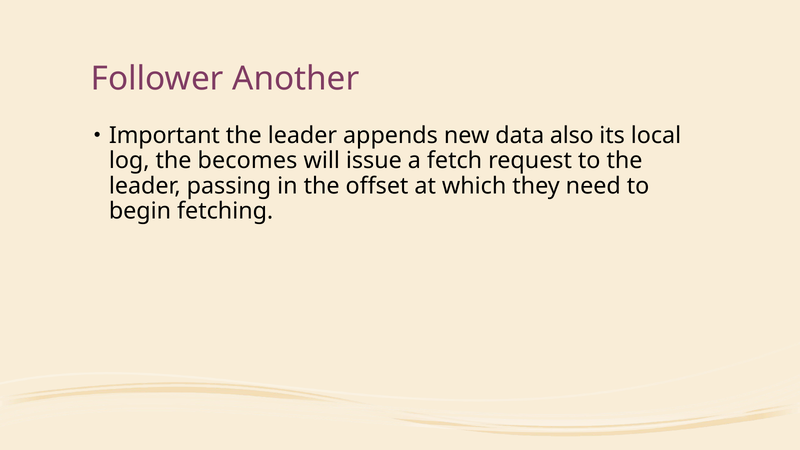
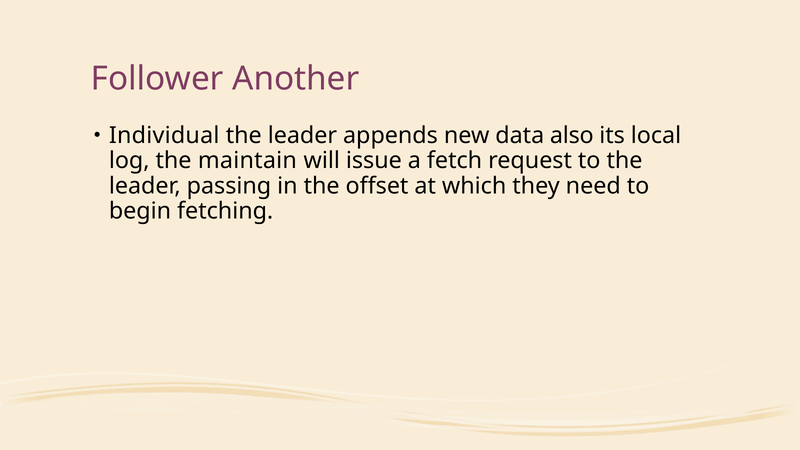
Important: Important -> Individual
becomes: becomes -> maintain
